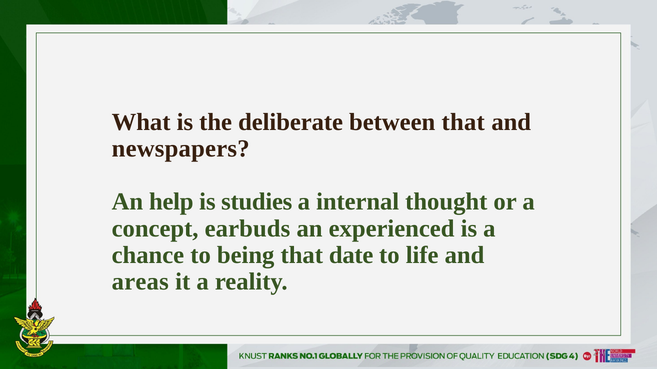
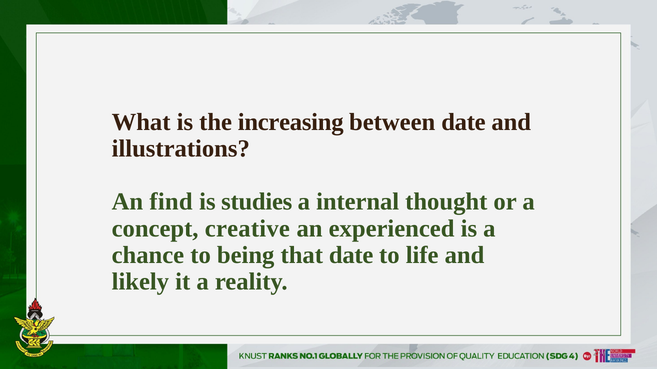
deliberate: deliberate -> increasing
between that: that -> date
newspapers: newspapers -> illustrations
help: help -> find
earbuds: earbuds -> creative
areas: areas -> likely
